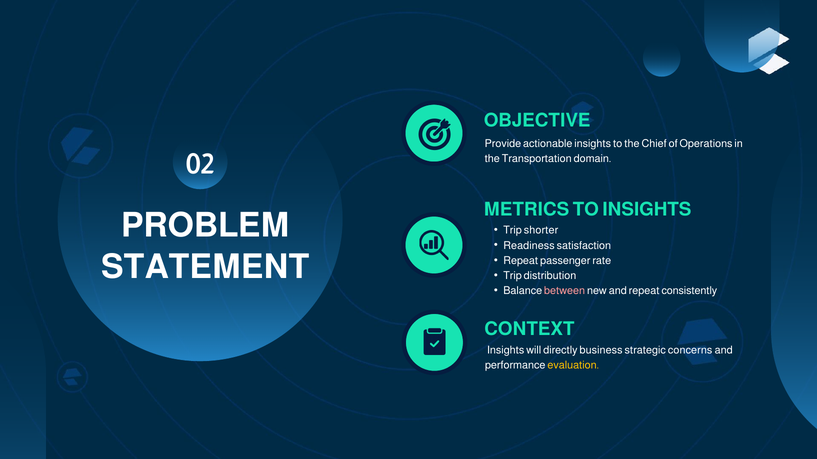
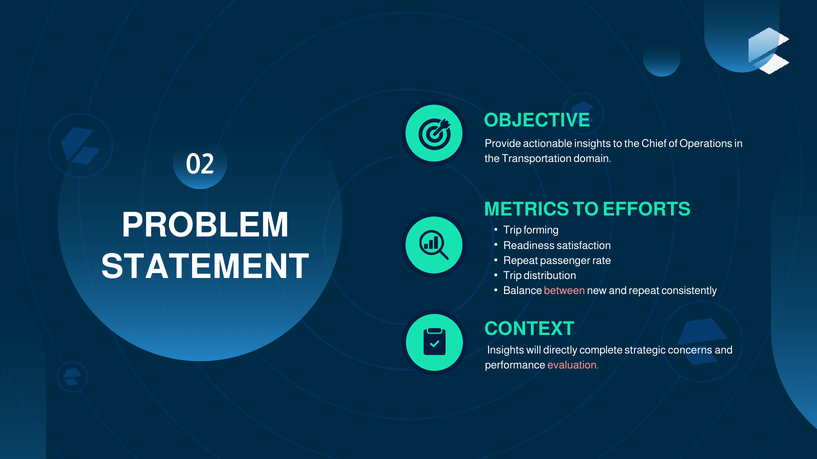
TO INSIGHTS: INSIGHTS -> EFFORTS
shorter: shorter -> forming
business: business -> complete
evaluation colour: yellow -> pink
